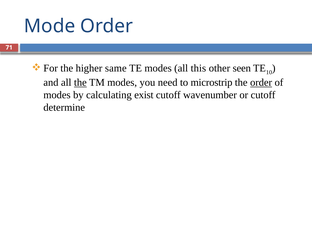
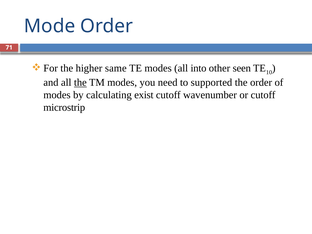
this: this -> into
microstrip: microstrip -> supported
order at (261, 83) underline: present -> none
determine: determine -> microstrip
